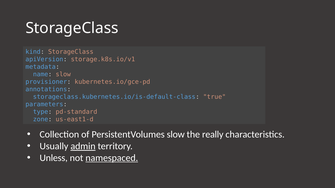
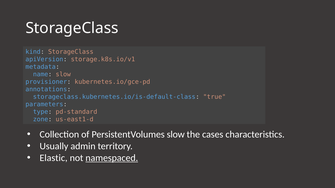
really: really -> cases
admin underline: present -> none
Unless: Unless -> Elastic
